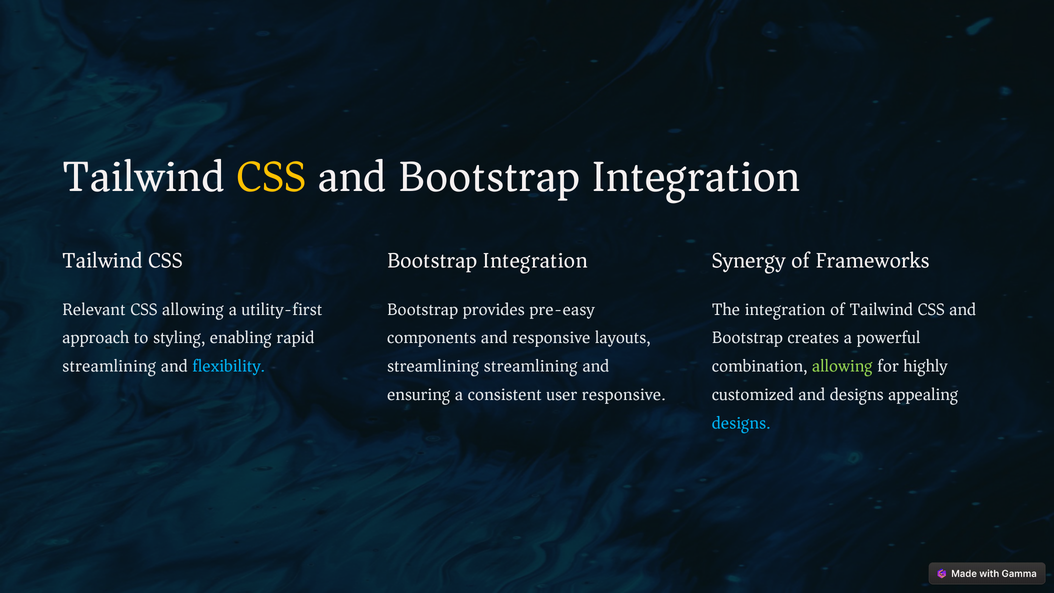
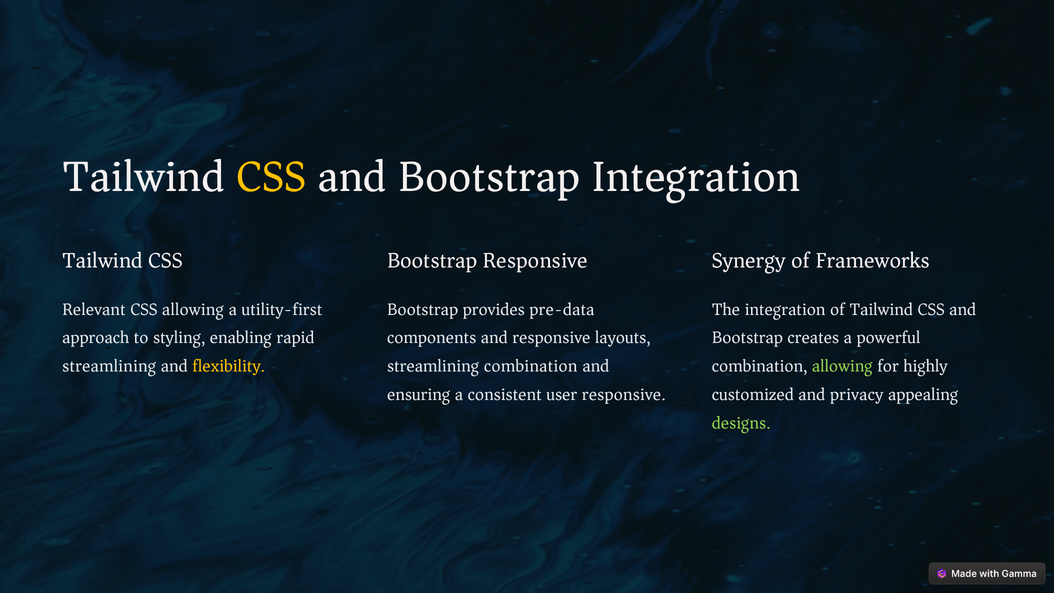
Integration at (535, 260): Integration -> Responsive
pre-easy: pre-easy -> pre-data
flexibility colour: light blue -> yellow
streamlining streamlining: streamlining -> combination
and designs: designs -> privacy
designs at (741, 423) colour: light blue -> light green
